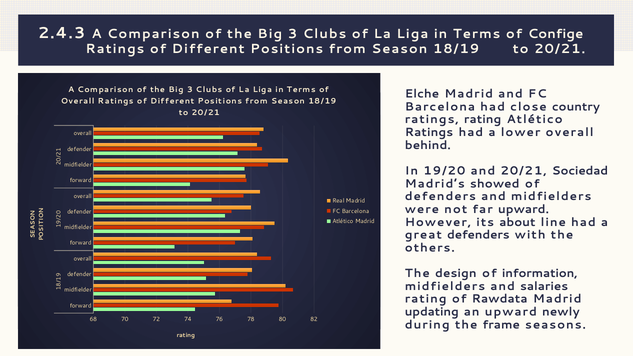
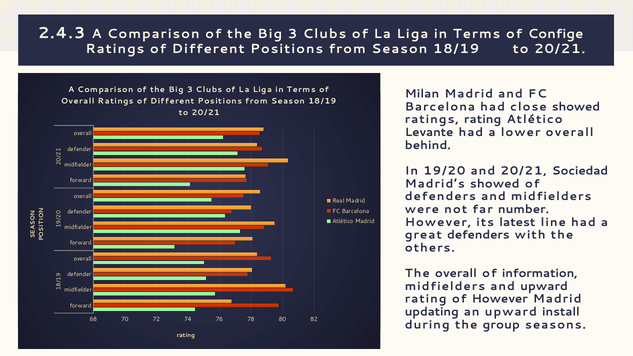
Elche: Elche -> Milan
close country: country -> showed
Ratings at (429, 132): Ratings -> Levante
far upward: upward -> number
about: about -> latest
The design: design -> overall
and salaries: salaries -> upward
of Rawdata: Rawdata -> However
newly: newly -> install
frame: frame -> group
